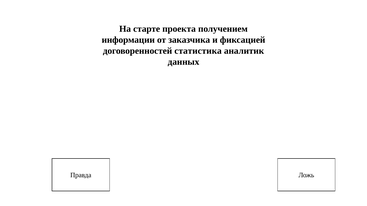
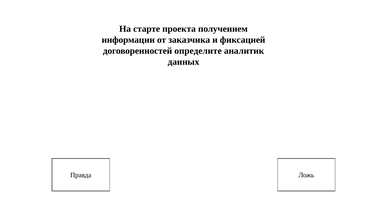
статистика: статистика -> определите
